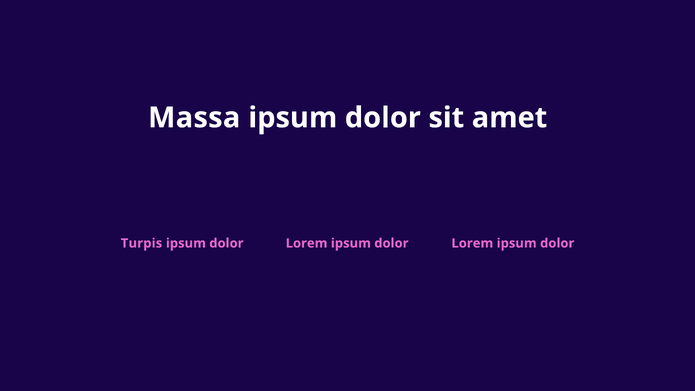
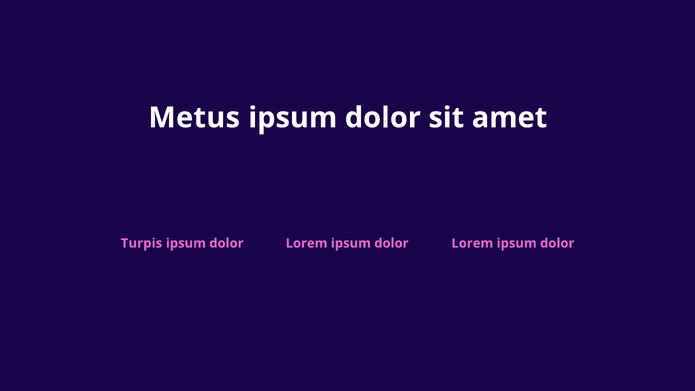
Massa: Massa -> Metus
